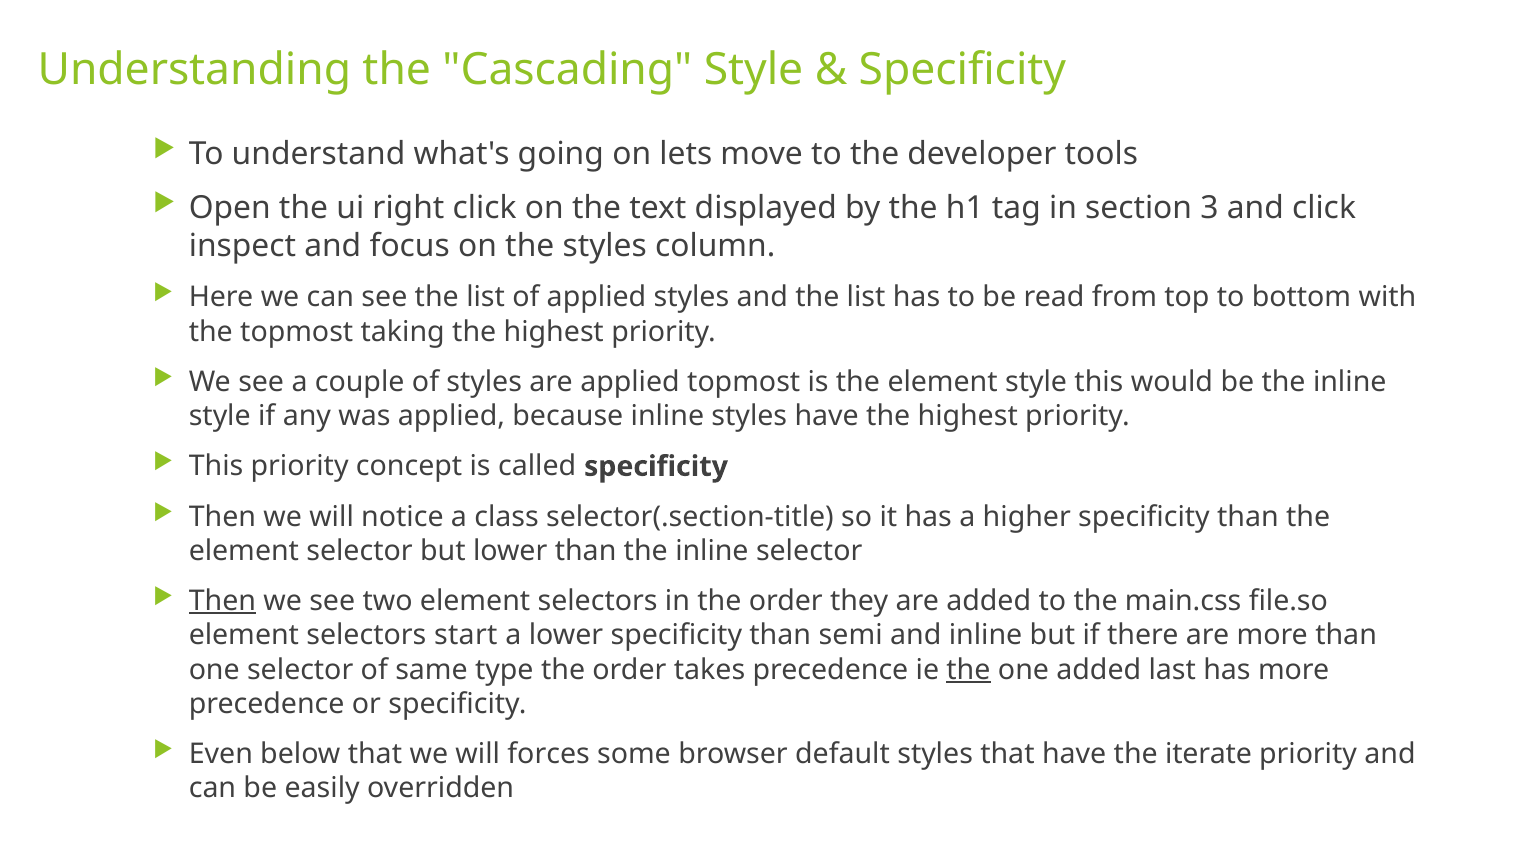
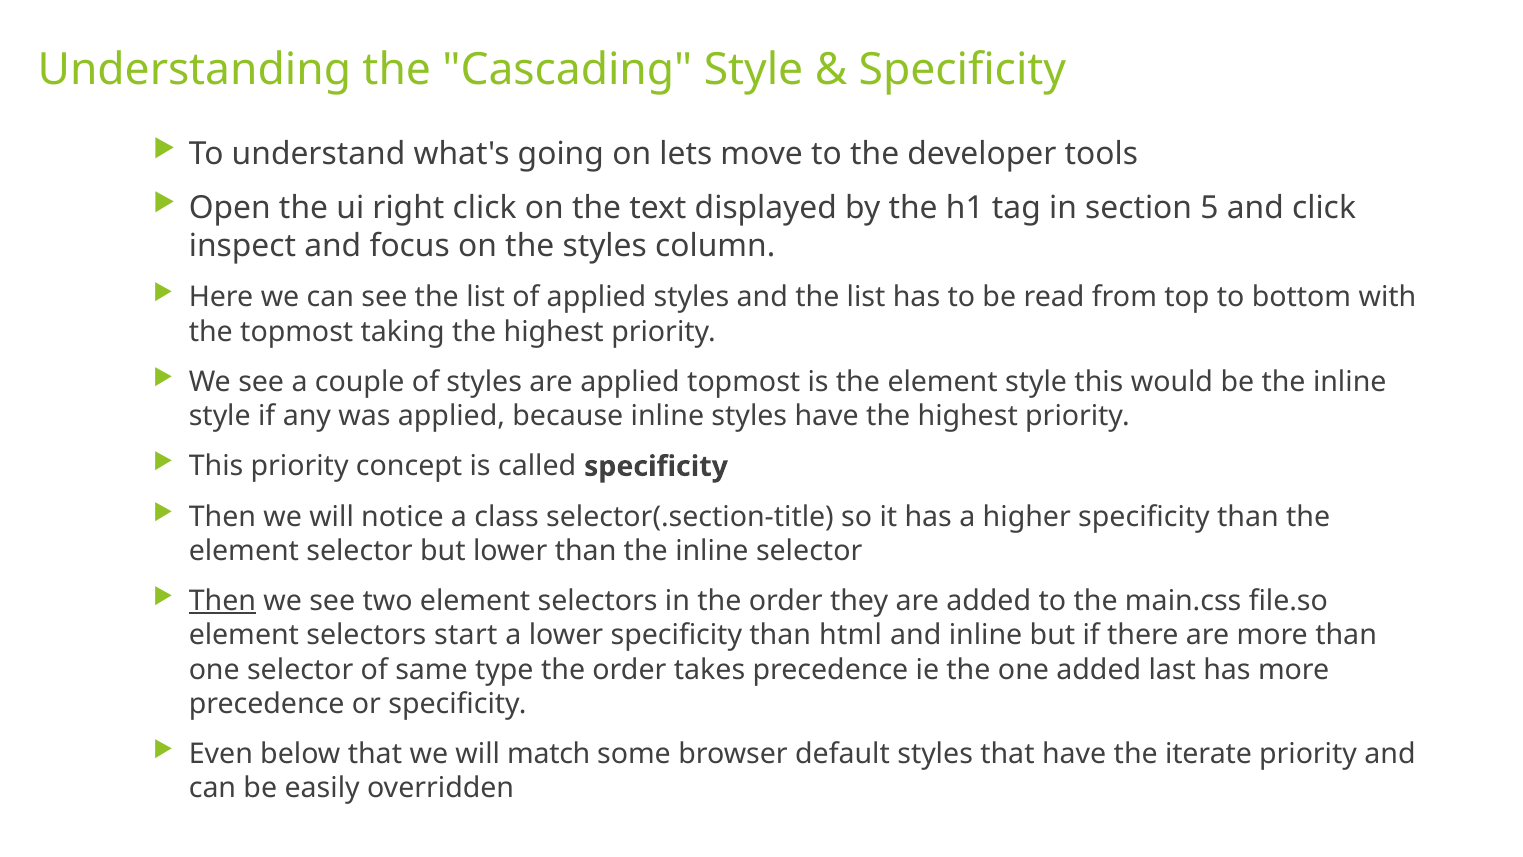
3: 3 -> 5
semi: semi -> html
the at (968, 669) underline: present -> none
forces: forces -> match
